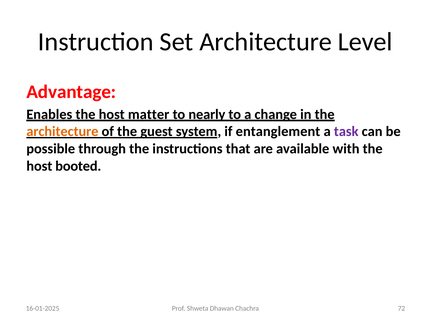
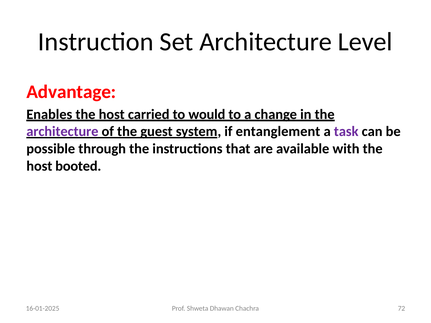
matter: matter -> carried
nearly: nearly -> would
architecture at (62, 132) colour: orange -> purple
